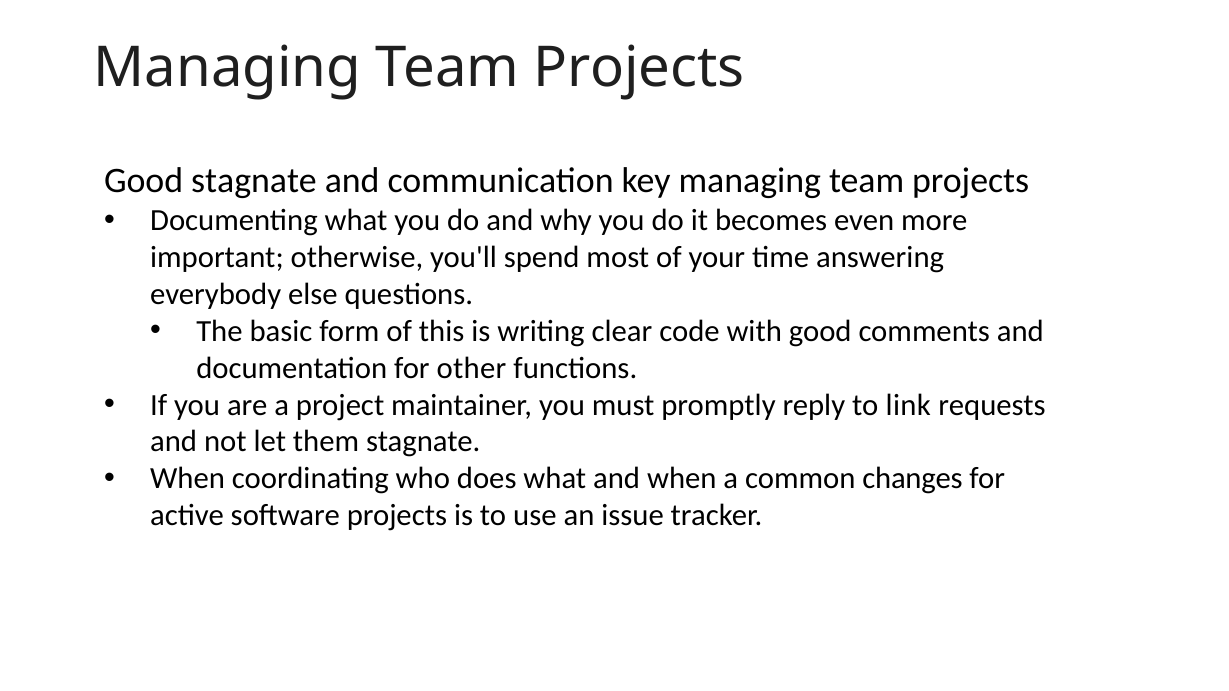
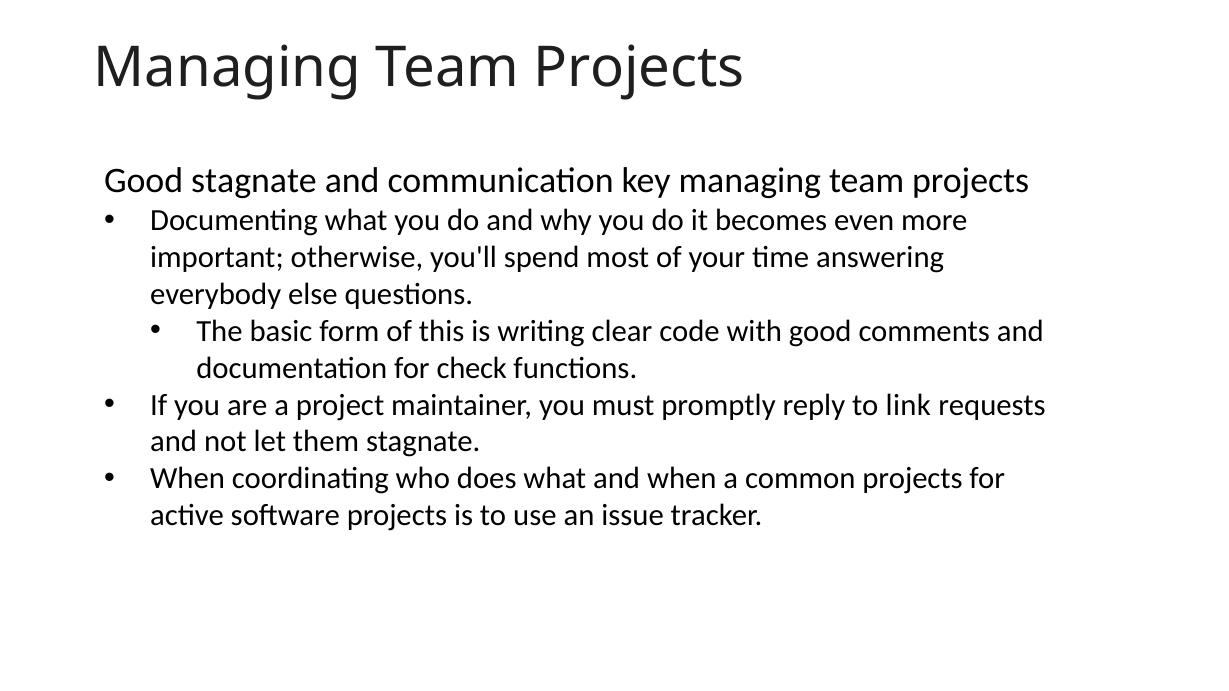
other: other -> check
common changes: changes -> projects
